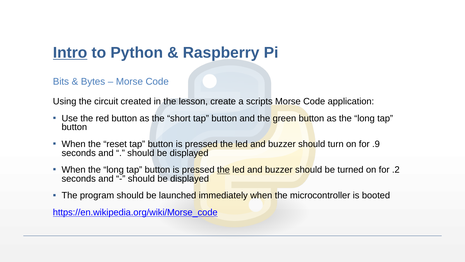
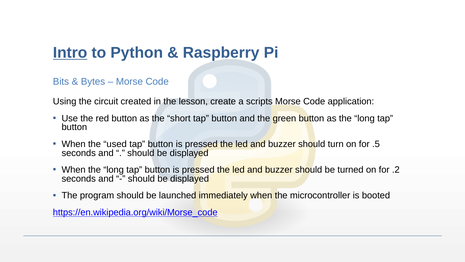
reset: reset -> used
.9: .9 -> .5
the at (223, 170) underline: present -> none
